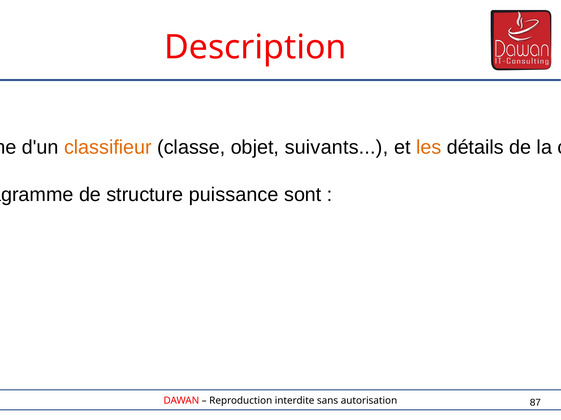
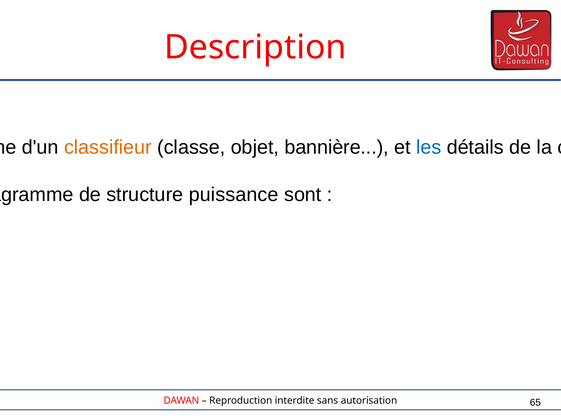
suivants: suivants -> bannière
les at (429, 147) colour: orange -> blue
87: 87 -> 65
